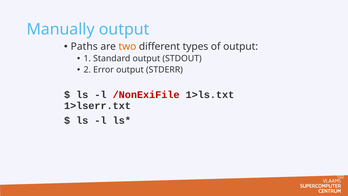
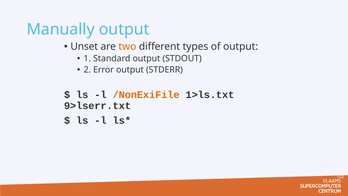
Paths: Paths -> Unset
/NonExiFile colour: red -> orange
1>lserr.txt: 1>lserr.txt -> 9>lserr.txt
